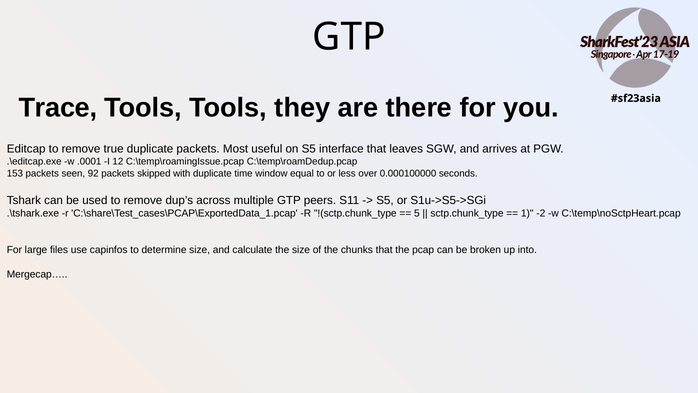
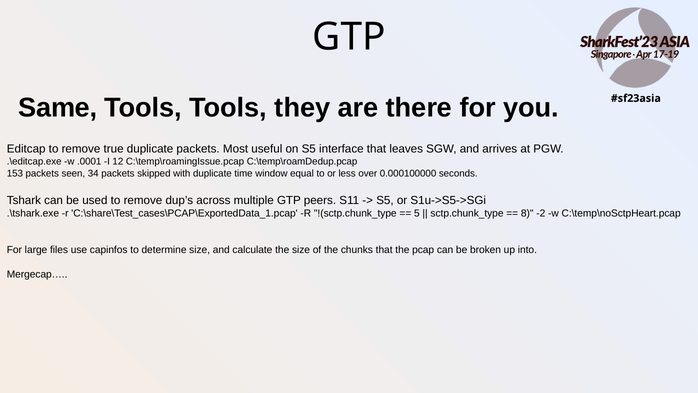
Trace: Trace -> Same
92: 92 -> 34
1: 1 -> 8
